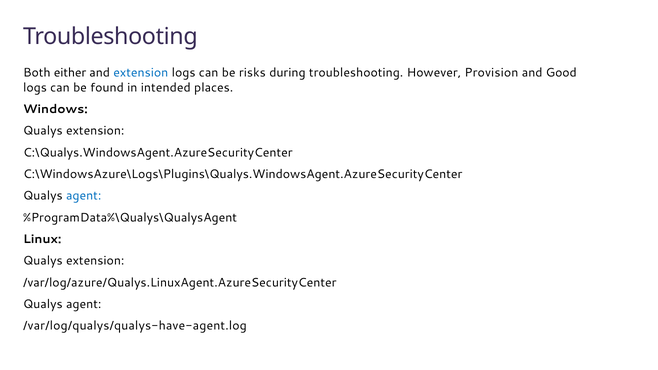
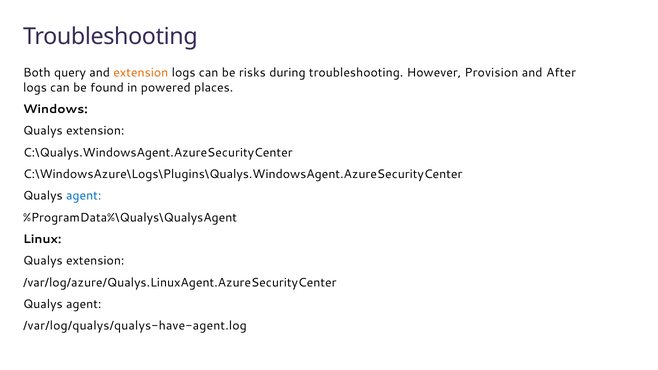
either: either -> query
extension at (141, 73) colour: blue -> orange
Good: Good -> After
intended: intended -> powered
